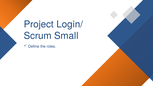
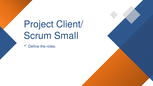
Login/: Login/ -> Client/
